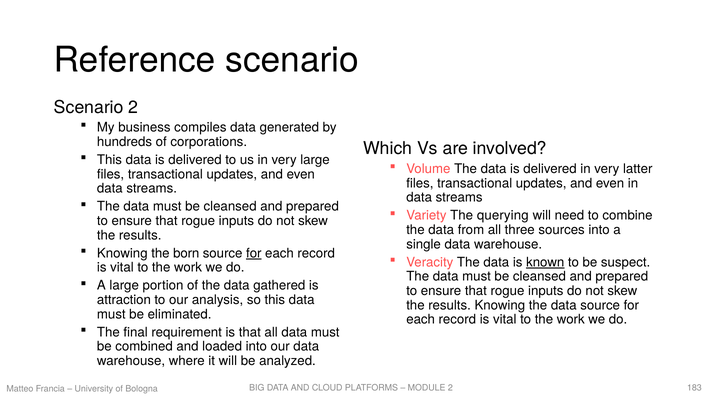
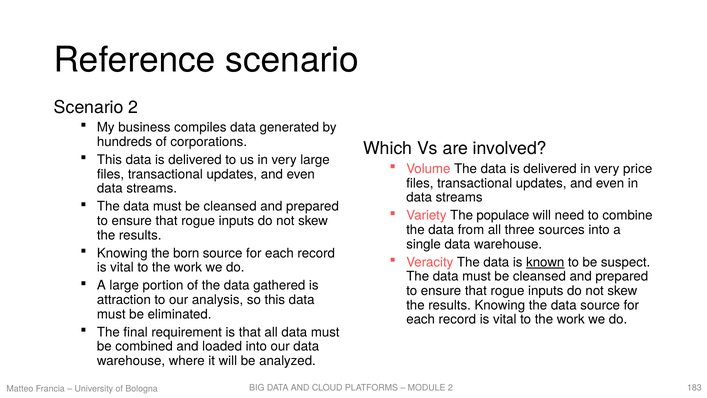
latter: latter -> price
querying: querying -> populace
for at (254, 253) underline: present -> none
